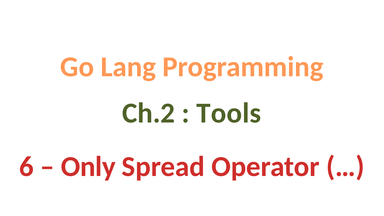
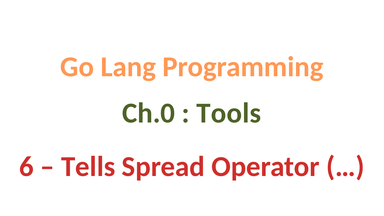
Ch.2: Ch.2 -> Ch.0
Only: Only -> Tells
